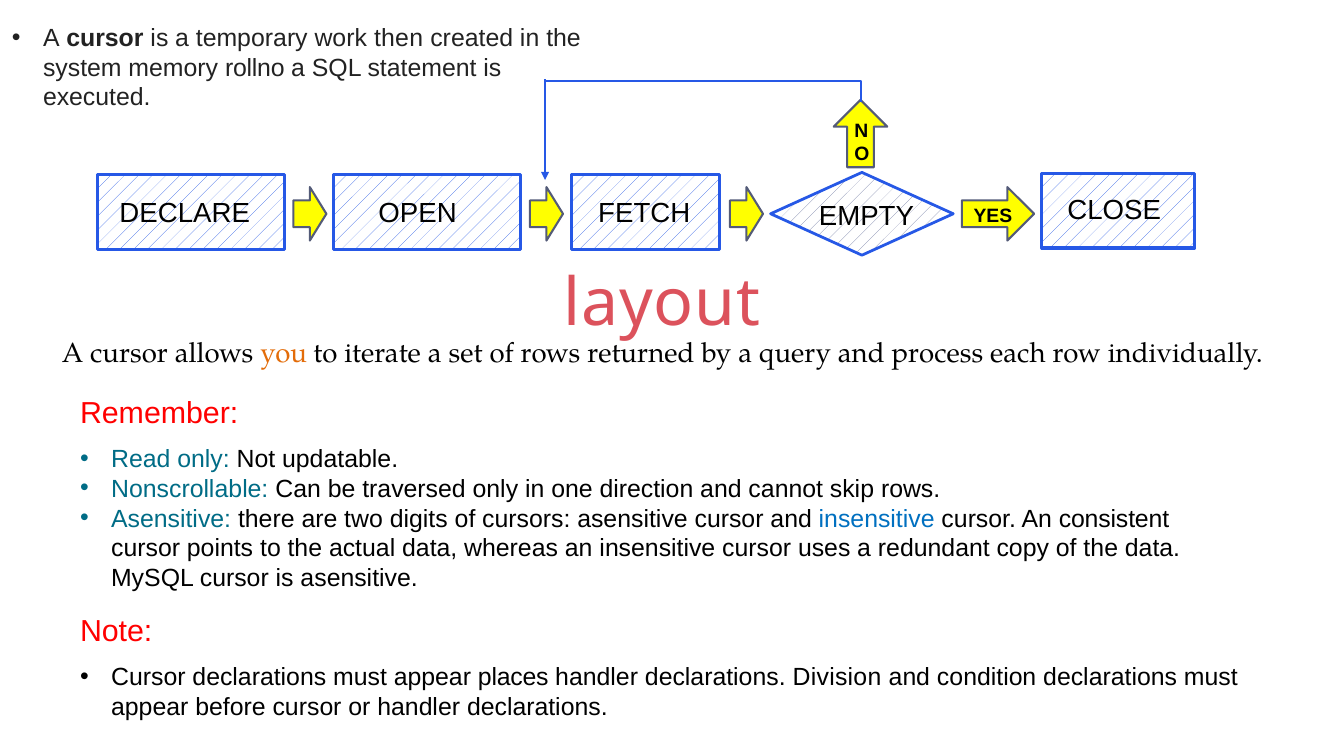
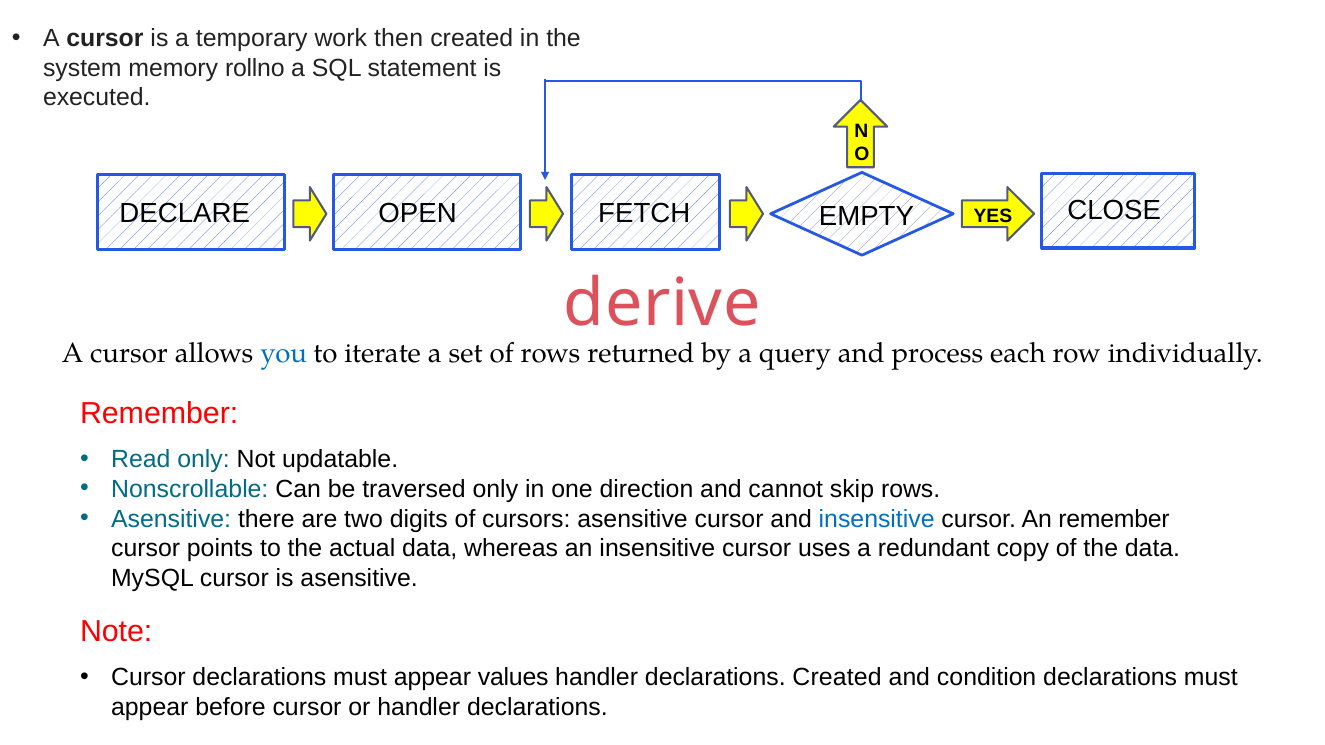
layout: layout -> derive
you colour: orange -> blue
An consistent: consistent -> remember
places: places -> values
declarations Division: Division -> Created
